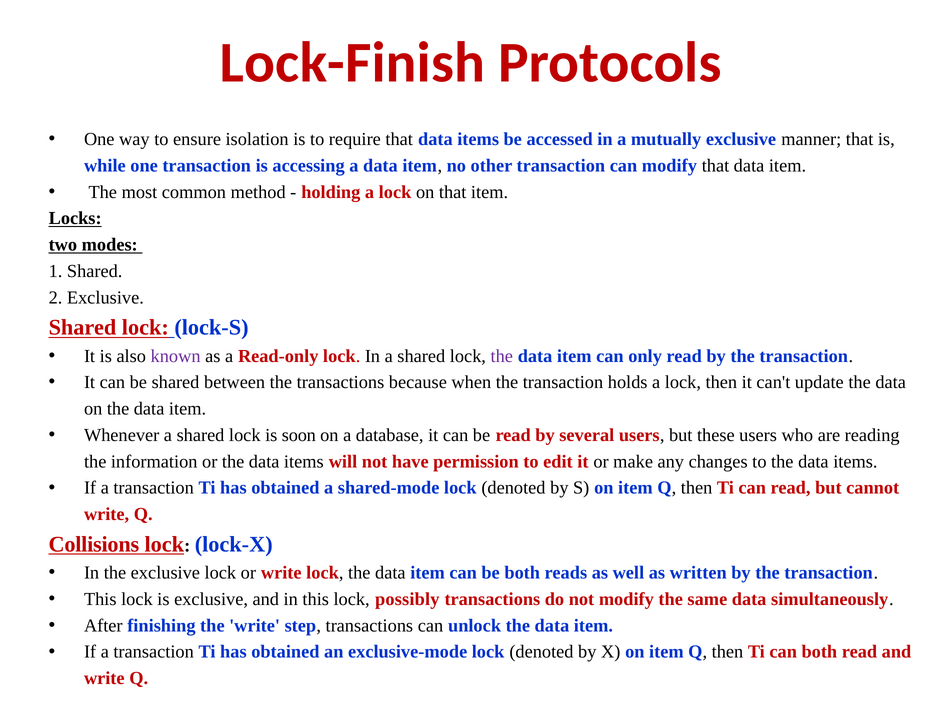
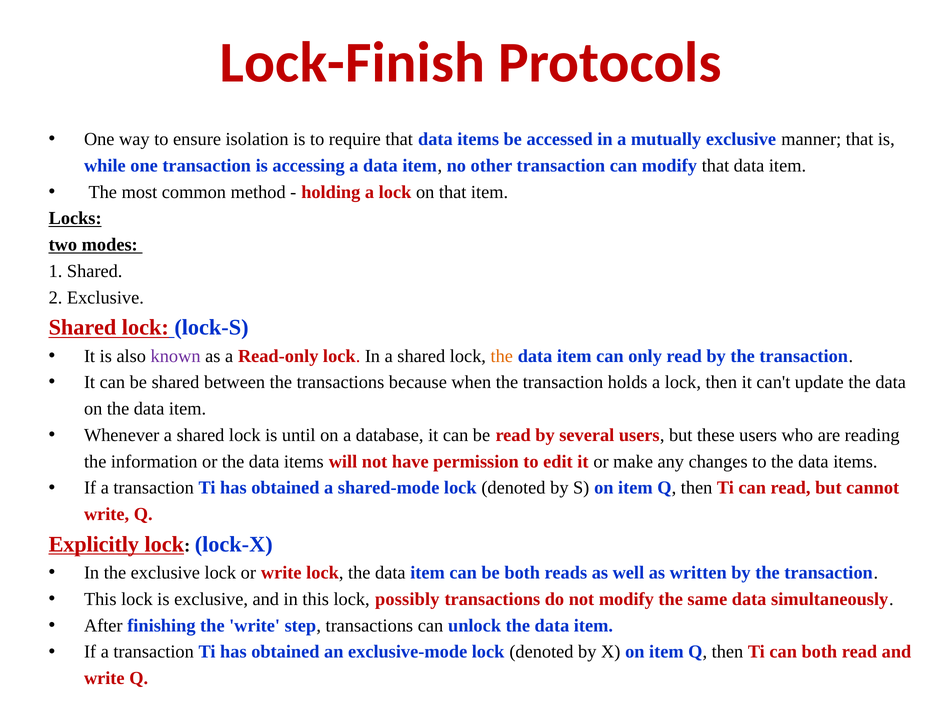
the at (502, 356) colour: purple -> orange
soon: soon -> until
Collisions: Collisions -> Explicitly
